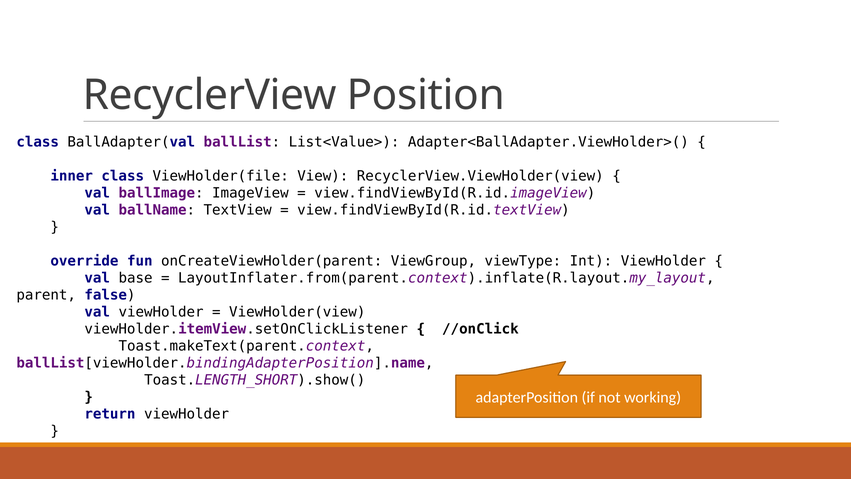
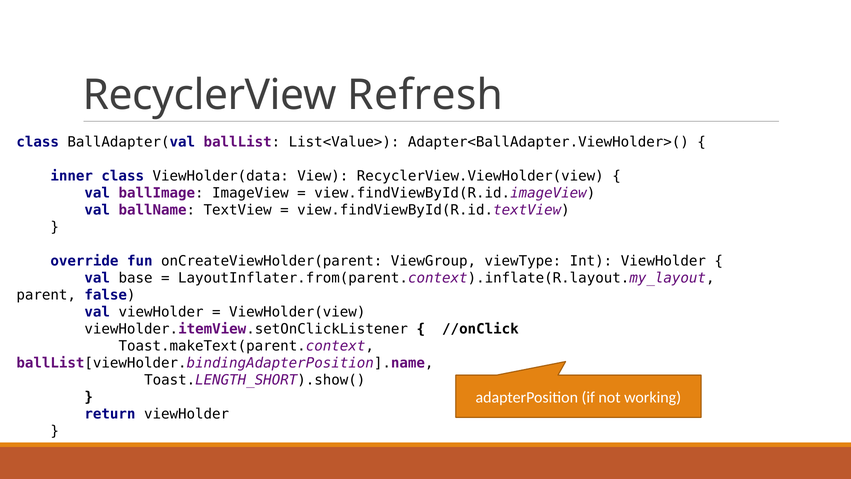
Position: Position -> Refresh
ViewHolder(file: ViewHolder(file -> ViewHolder(data
